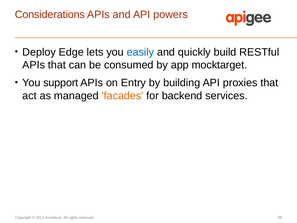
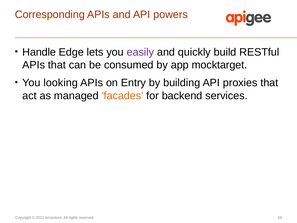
Considerations: Considerations -> Corresponding
Deploy: Deploy -> Handle
easily colour: blue -> purple
support: support -> looking
